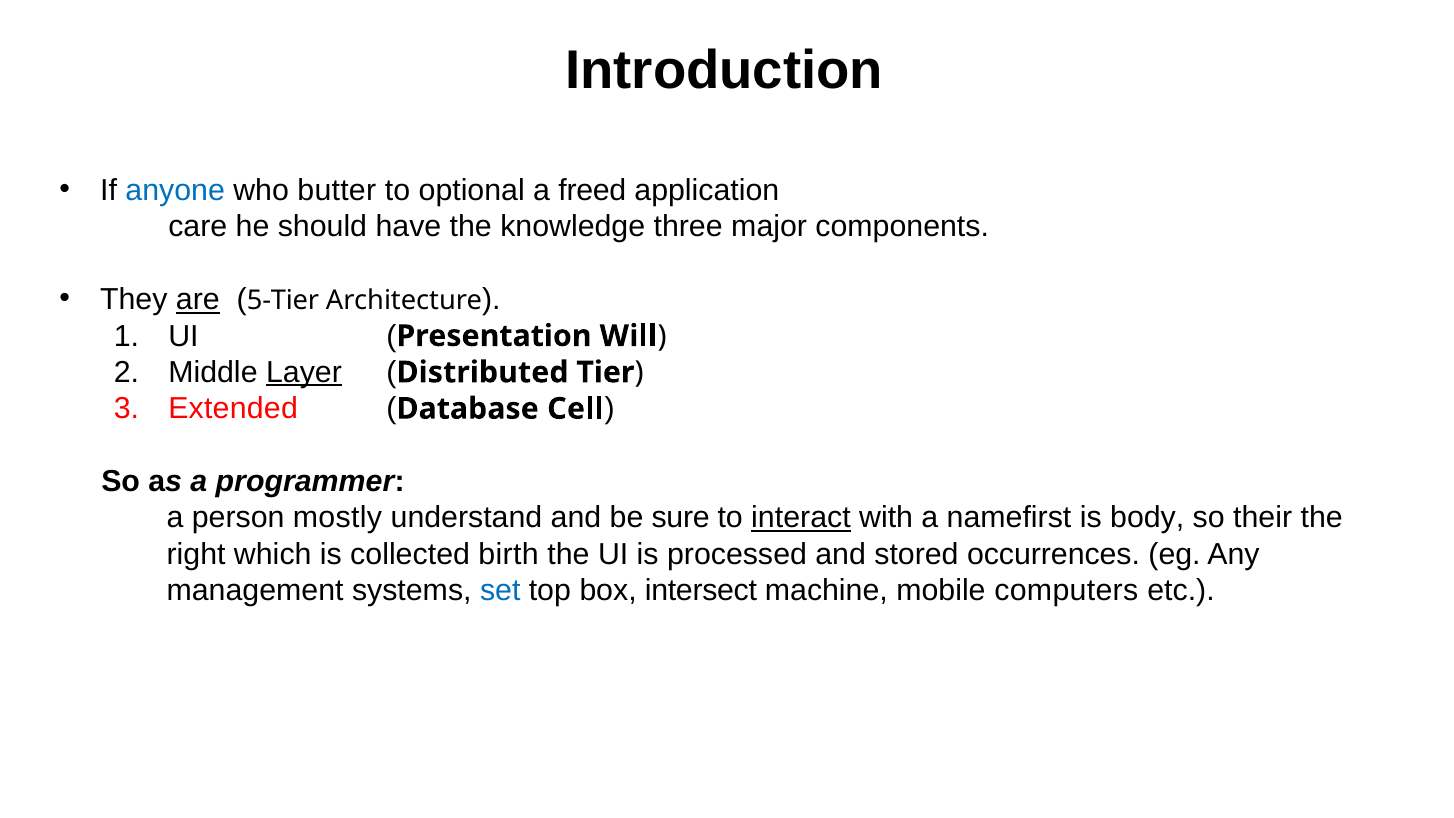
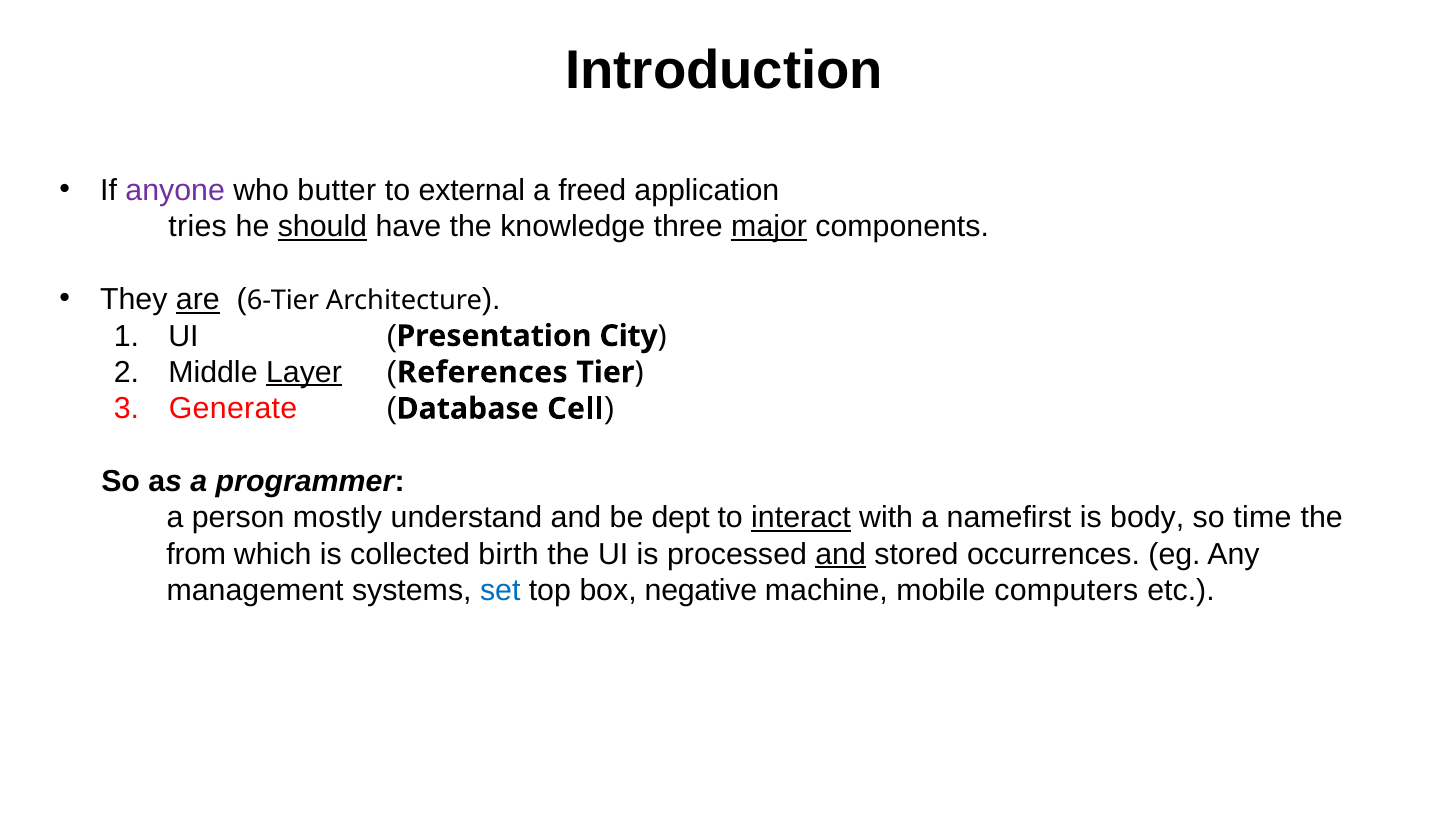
anyone colour: blue -> purple
optional: optional -> external
care: care -> tries
should underline: none -> present
major underline: none -> present
5-Tier: 5-Tier -> 6-Tier
Will: Will -> City
Distributed: Distributed -> References
Extended: Extended -> Generate
sure: sure -> dept
their: their -> time
right: right -> from
and at (841, 554) underline: none -> present
intersect: intersect -> negative
